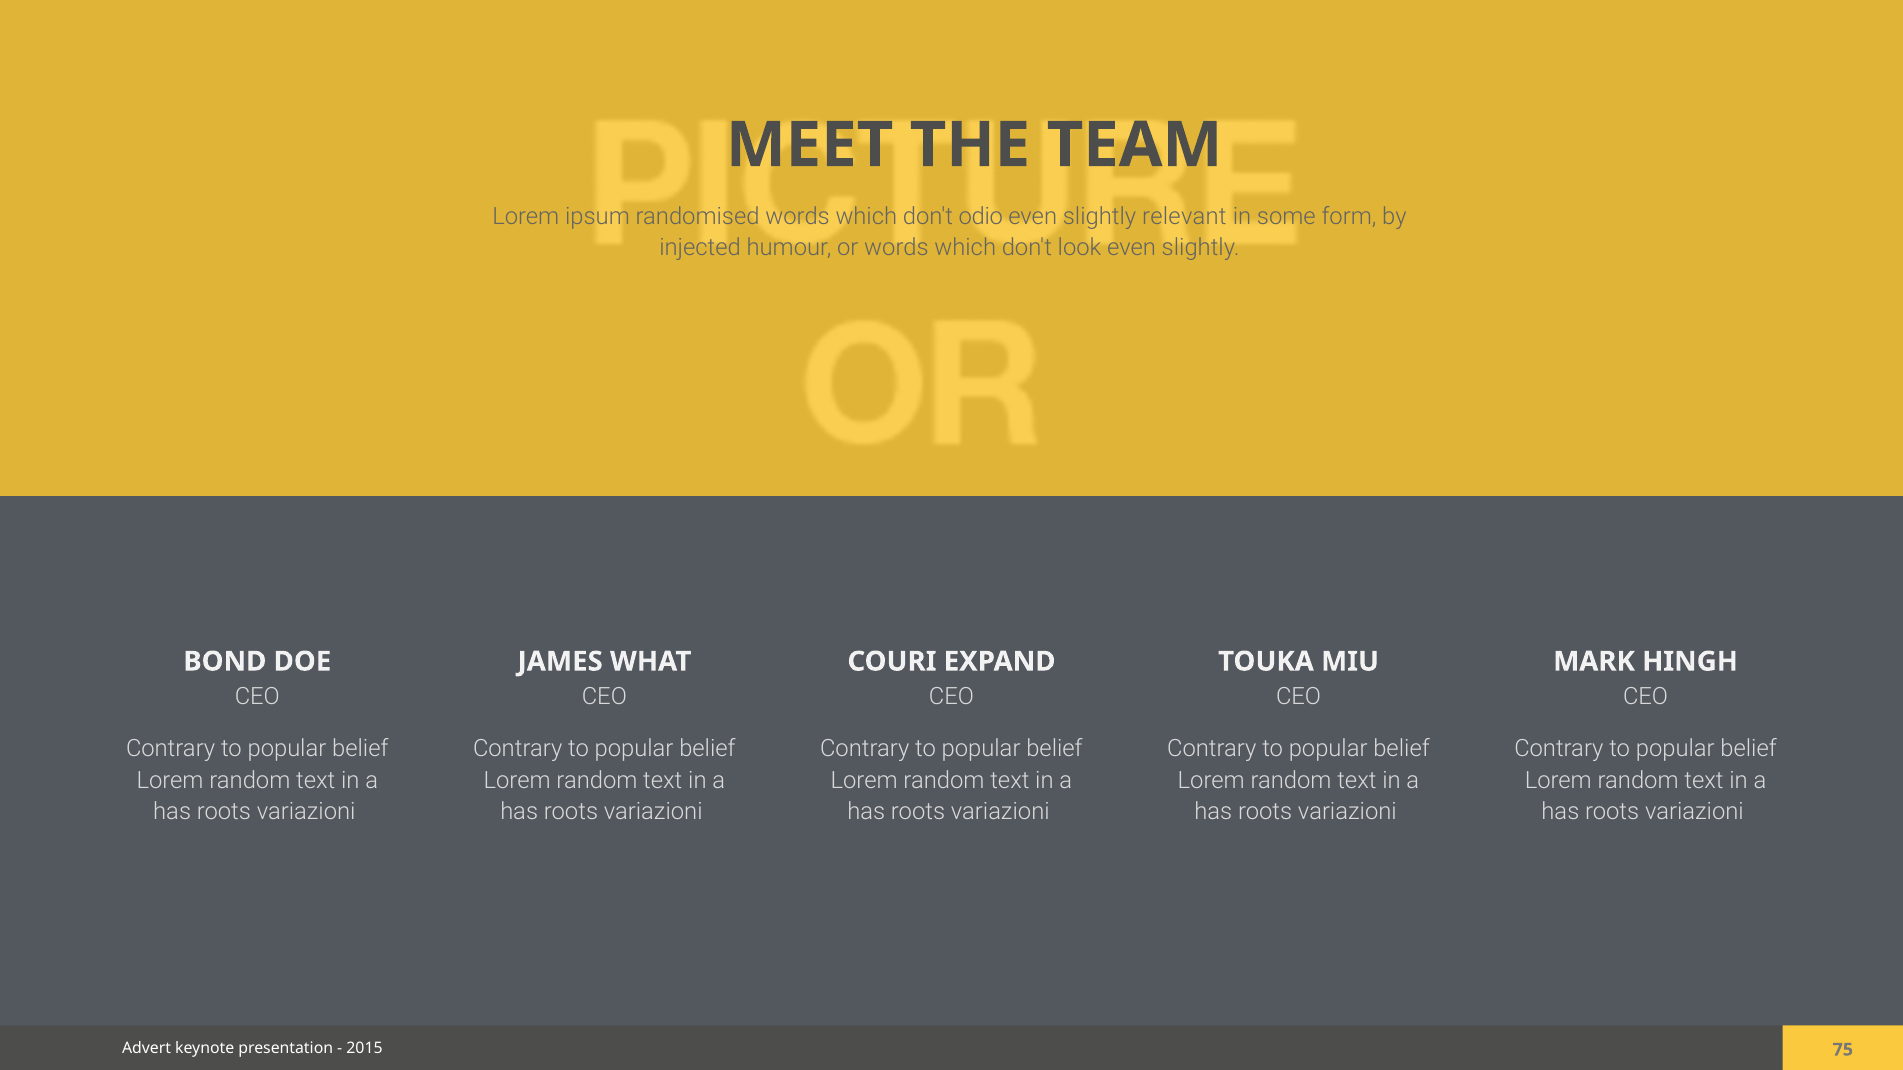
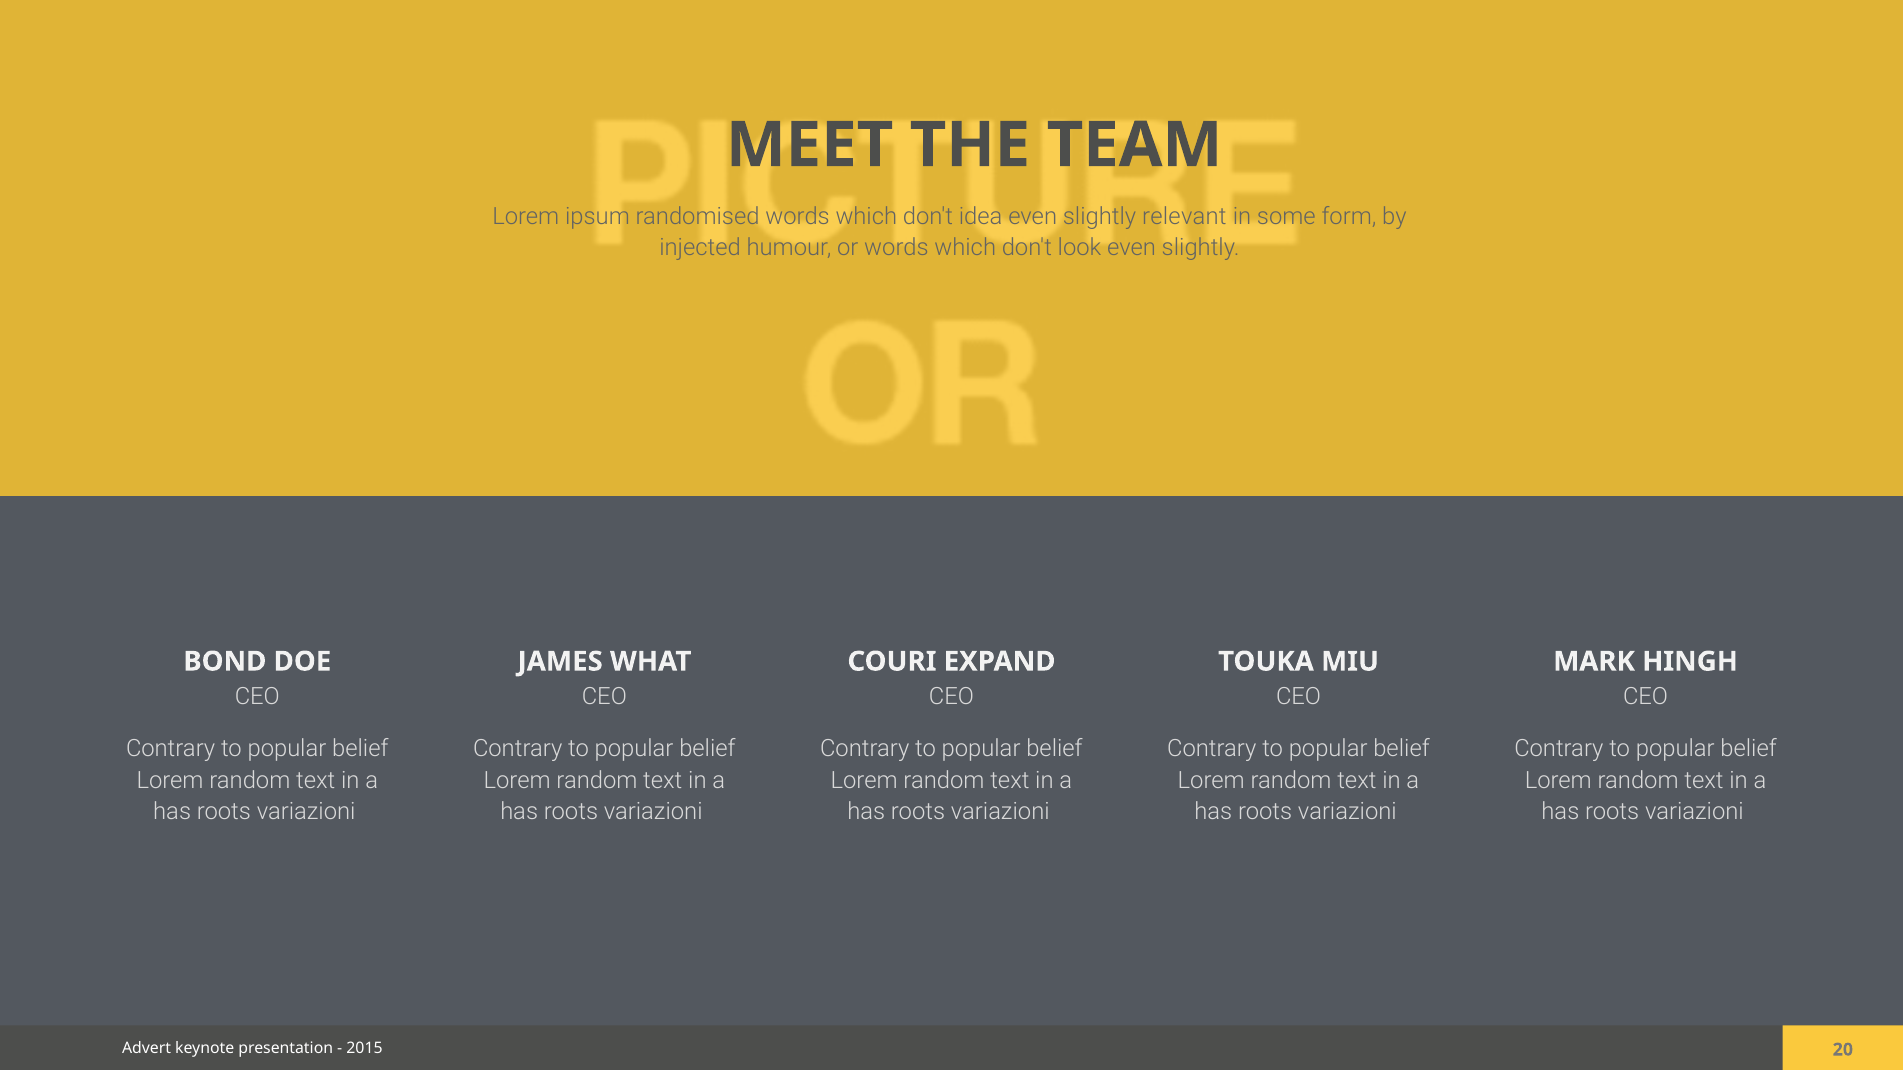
odio: odio -> idea
75: 75 -> 20
